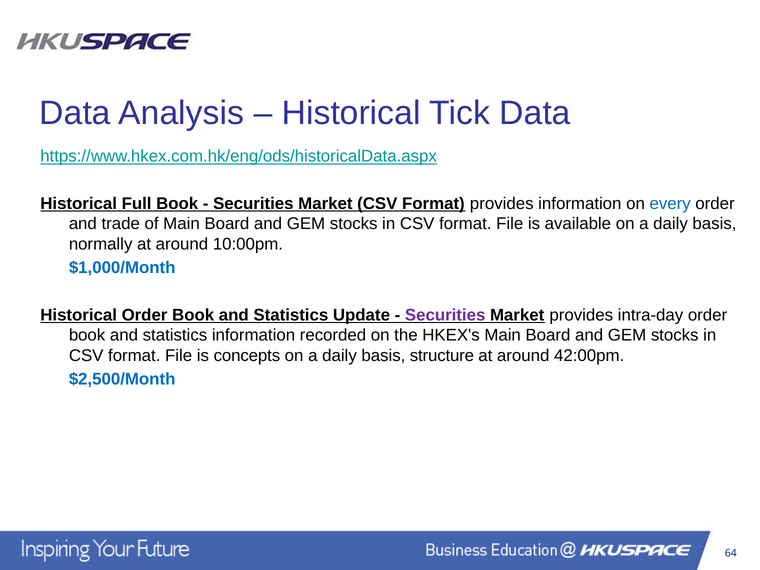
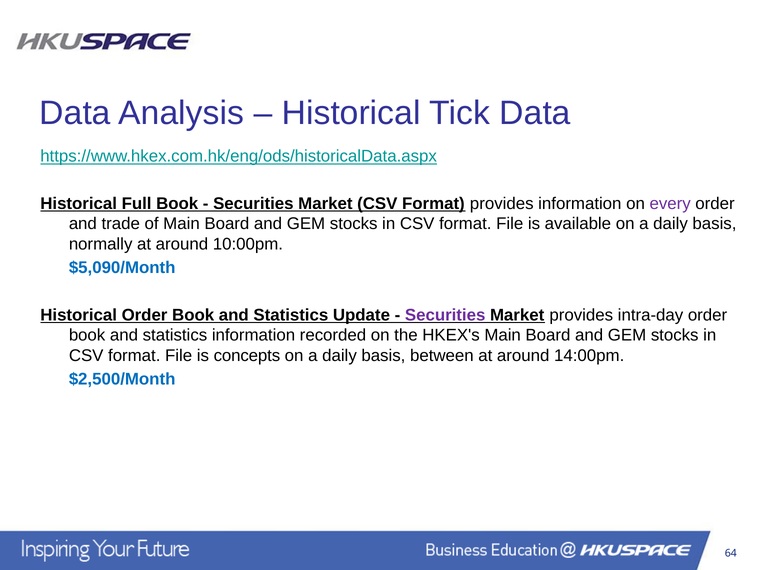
every colour: blue -> purple
$1,000/Month: $1,000/Month -> $5,090/Month
structure: structure -> between
42:00pm: 42:00pm -> 14:00pm
